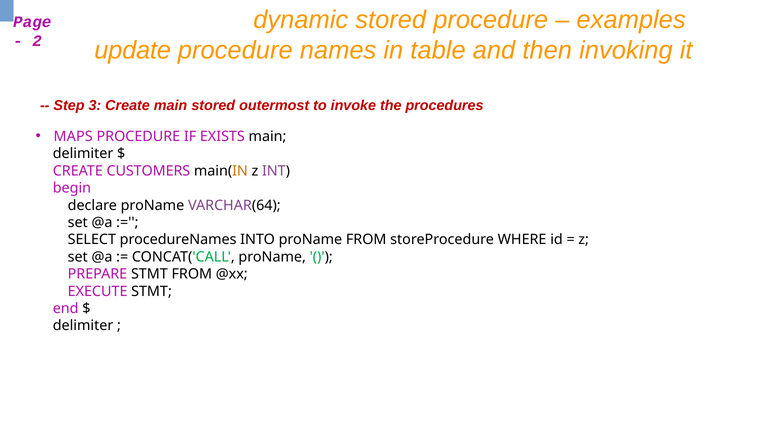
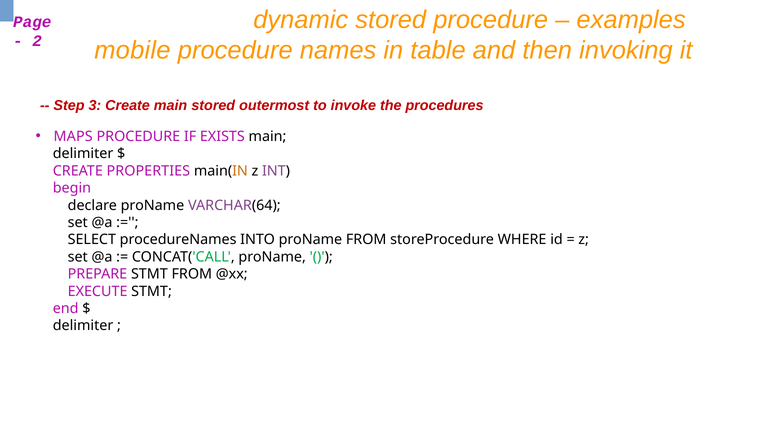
update: update -> mobile
CUSTOMERS: CUSTOMERS -> PROPERTIES
